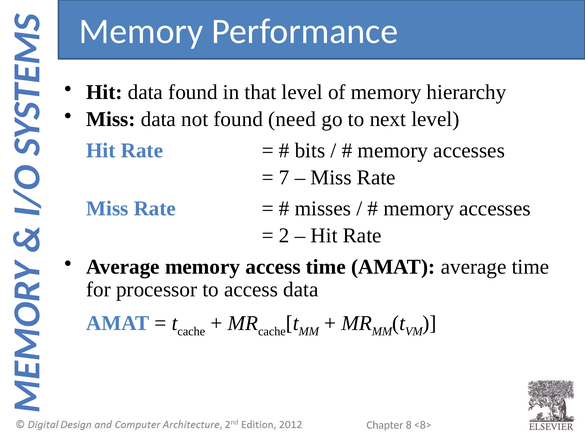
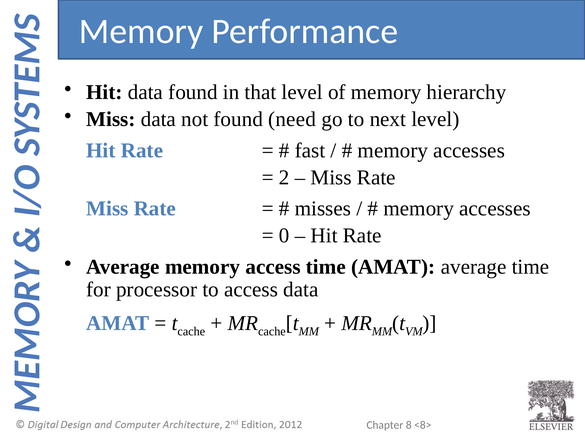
bits: bits -> fast
7: 7 -> 2
2: 2 -> 0
